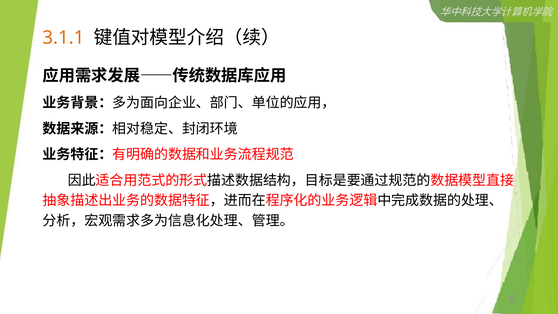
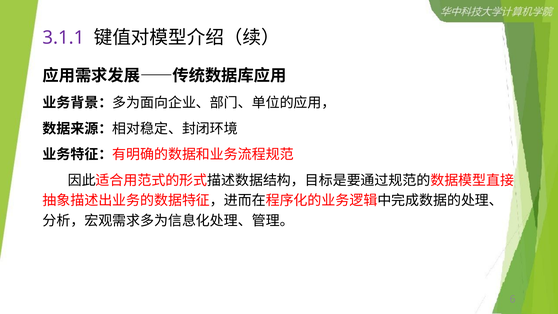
3.1.1 colour: orange -> purple
